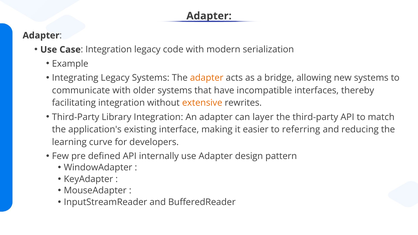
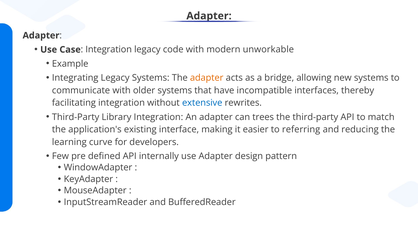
serialization: serialization -> unworkable
extensive colour: orange -> blue
layer: layer -> trees
